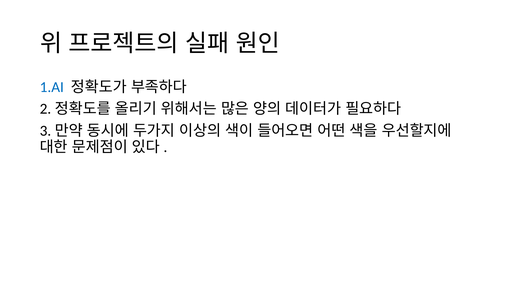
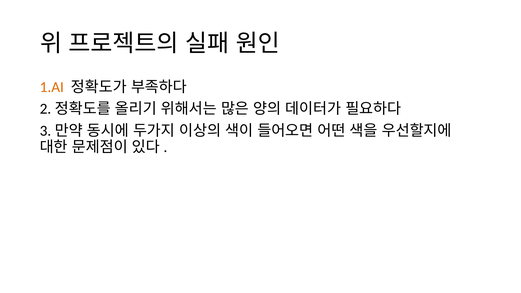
1.AI colour: blue -> orange
